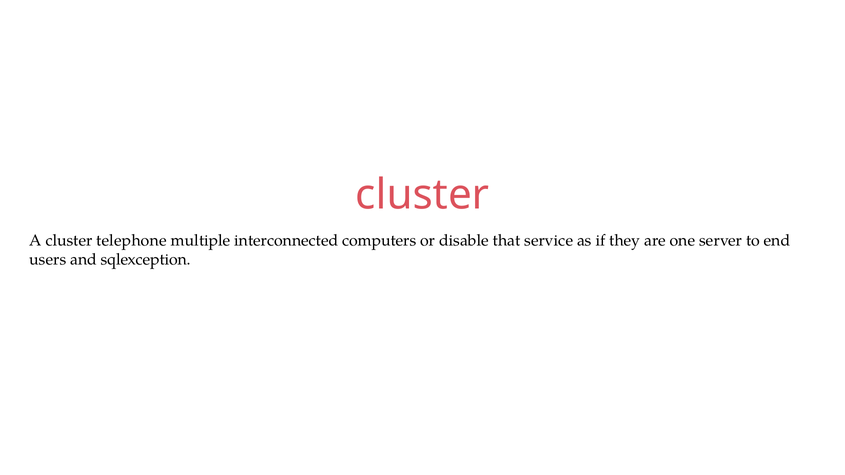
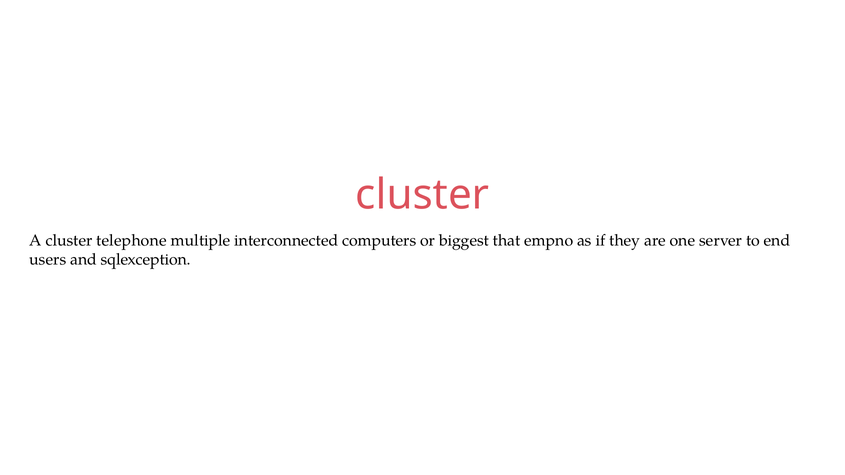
disable: disable -> biggest
service: service -> empno
